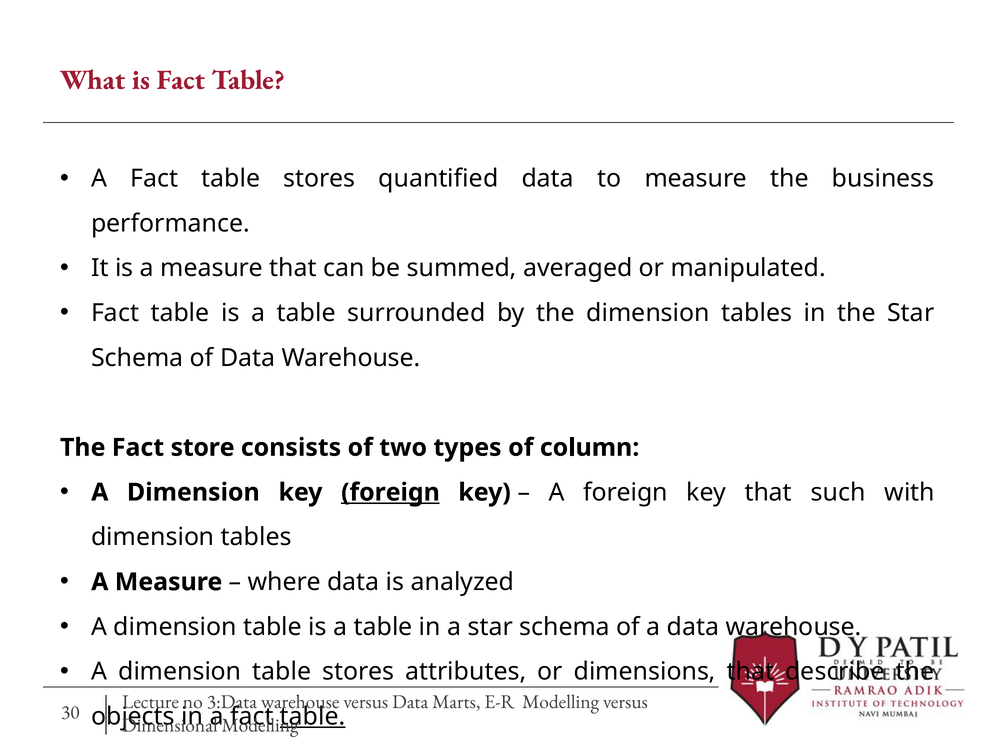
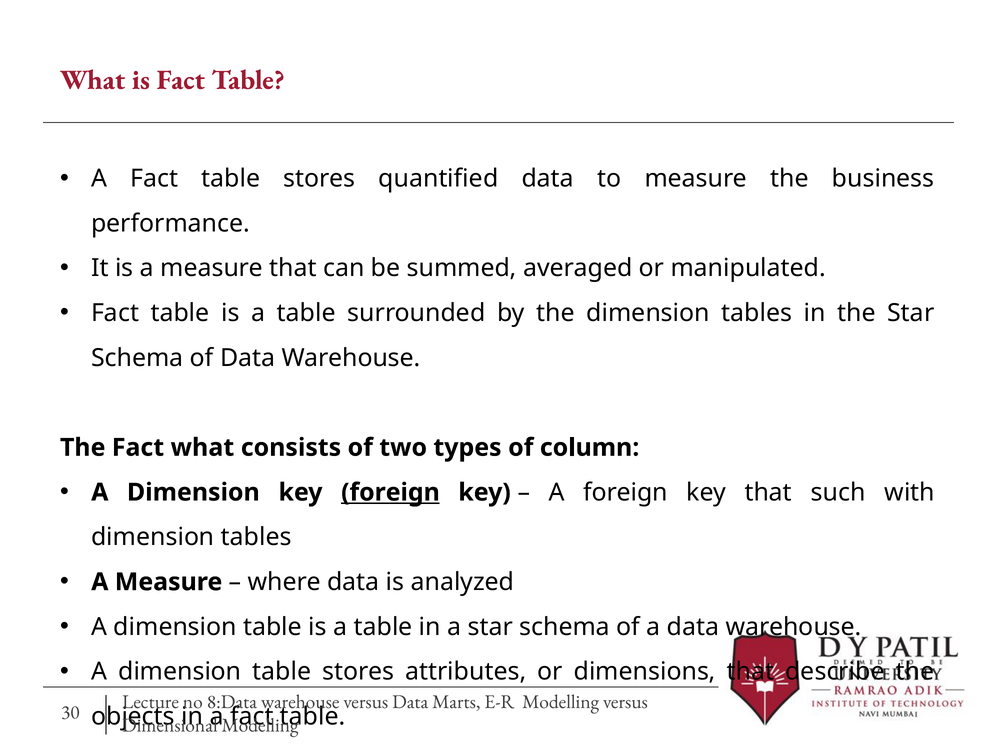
Fact store: store -> what
3:Data: 3:Data -> 8:Data
table at (313, 717) underline: present -> none
